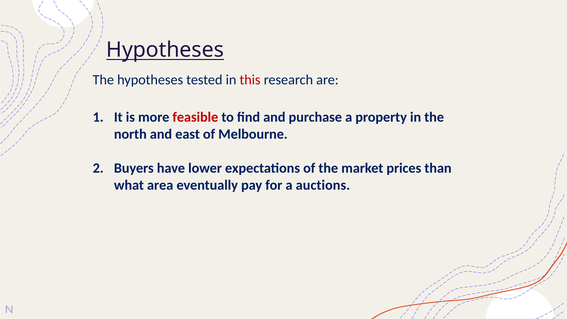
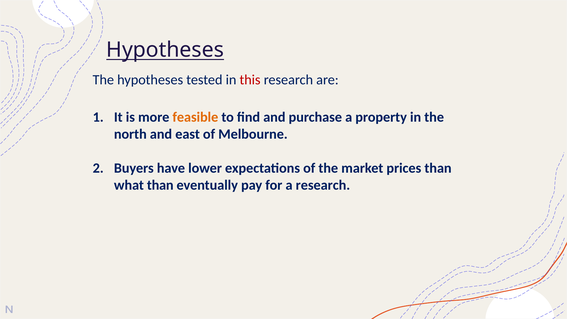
feasible colour: red -> orange
what area: area -> than
a auctions: auctions -> research
